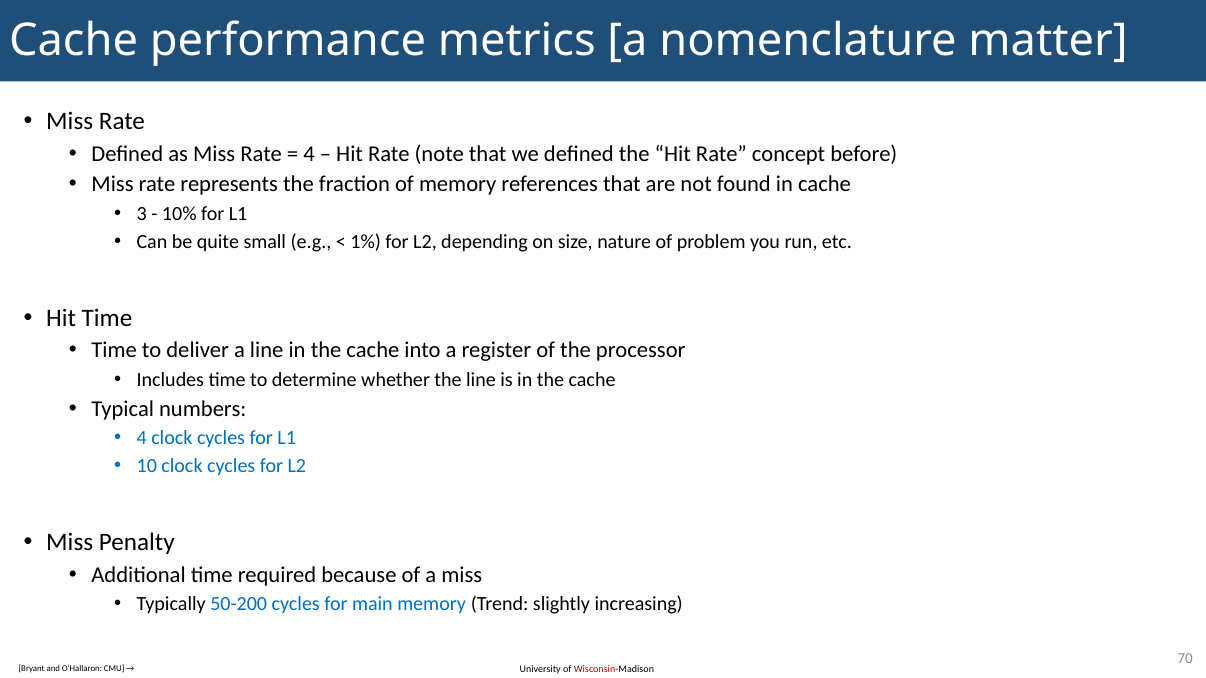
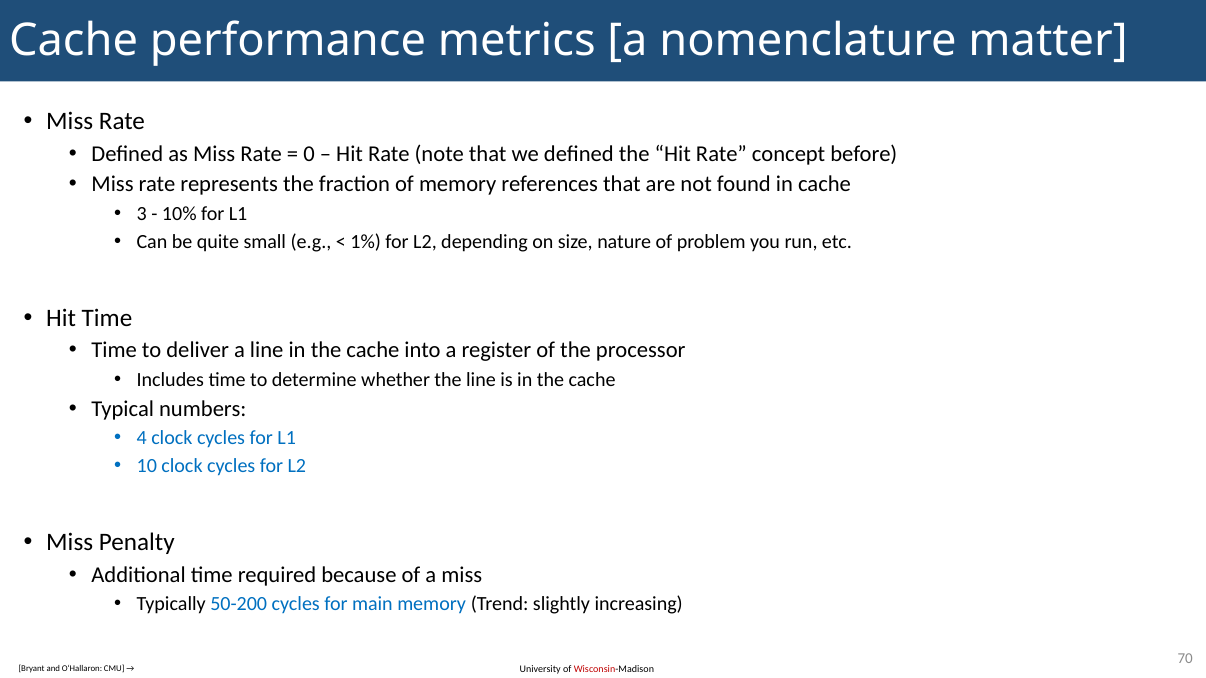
4 at (309, 154): 4 -> 0
